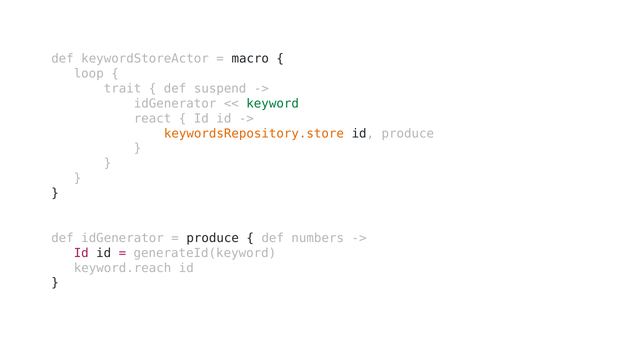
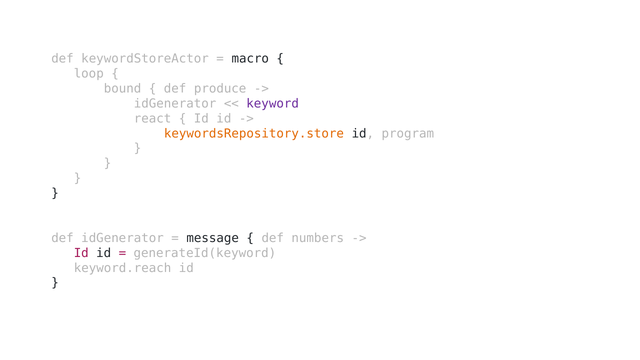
trait: trait -> bound
suspend: suspend -> produce
keyword colour: green -> purple
id produce: produce -> program
produce at (213, 238): produce -> message
